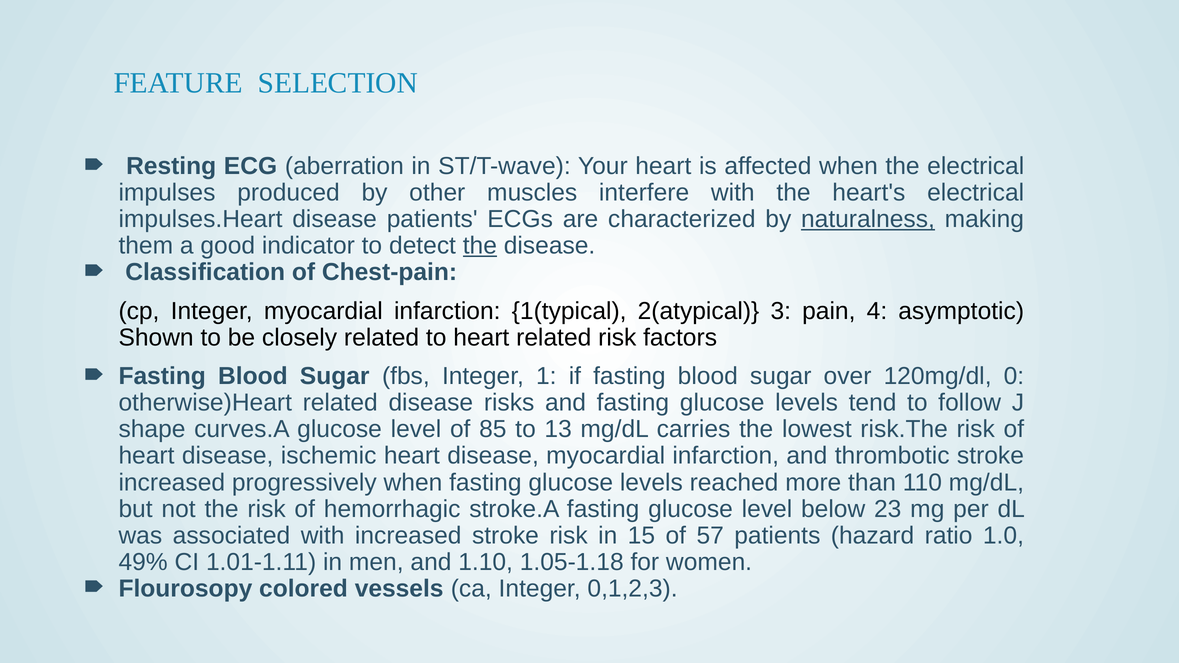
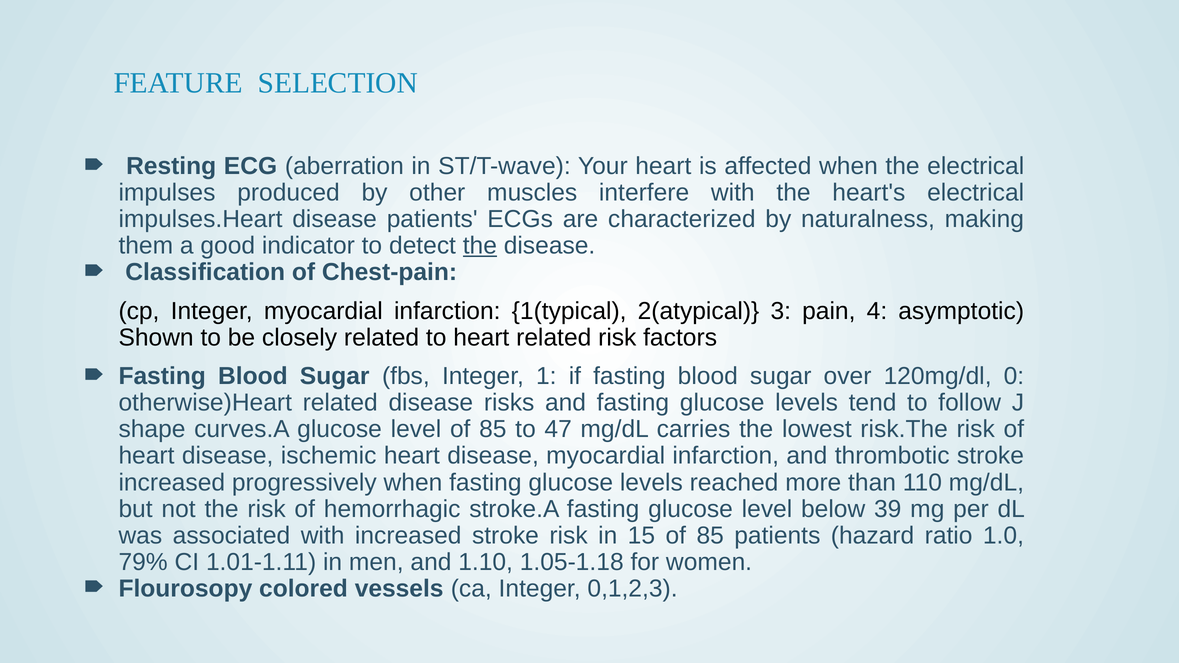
naturalness underline: present -> none
13: 13 -> 47
23: 23 -> 39
15 of 57: 57 -> 85
49%: 49% -> 79%
